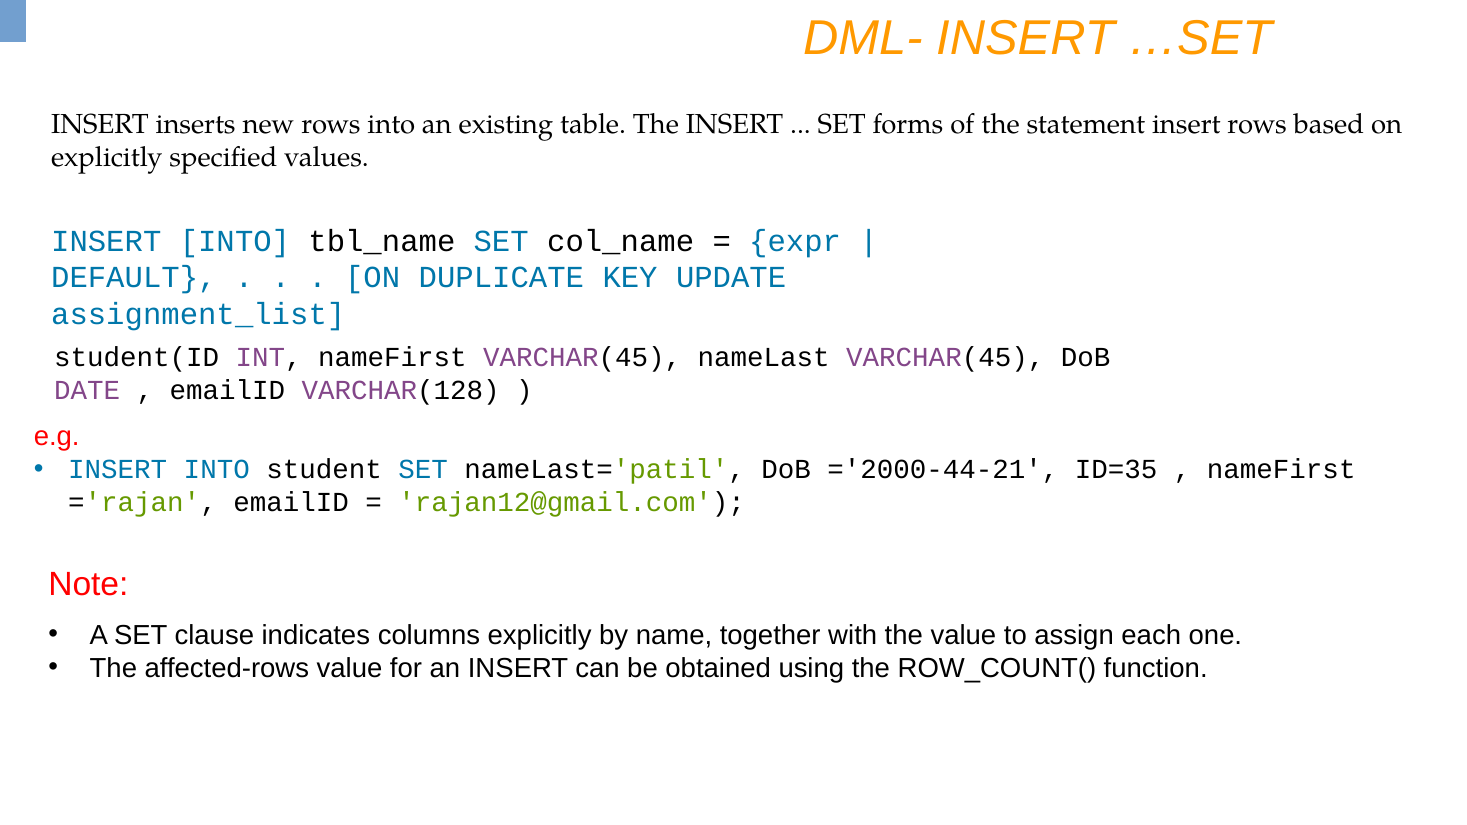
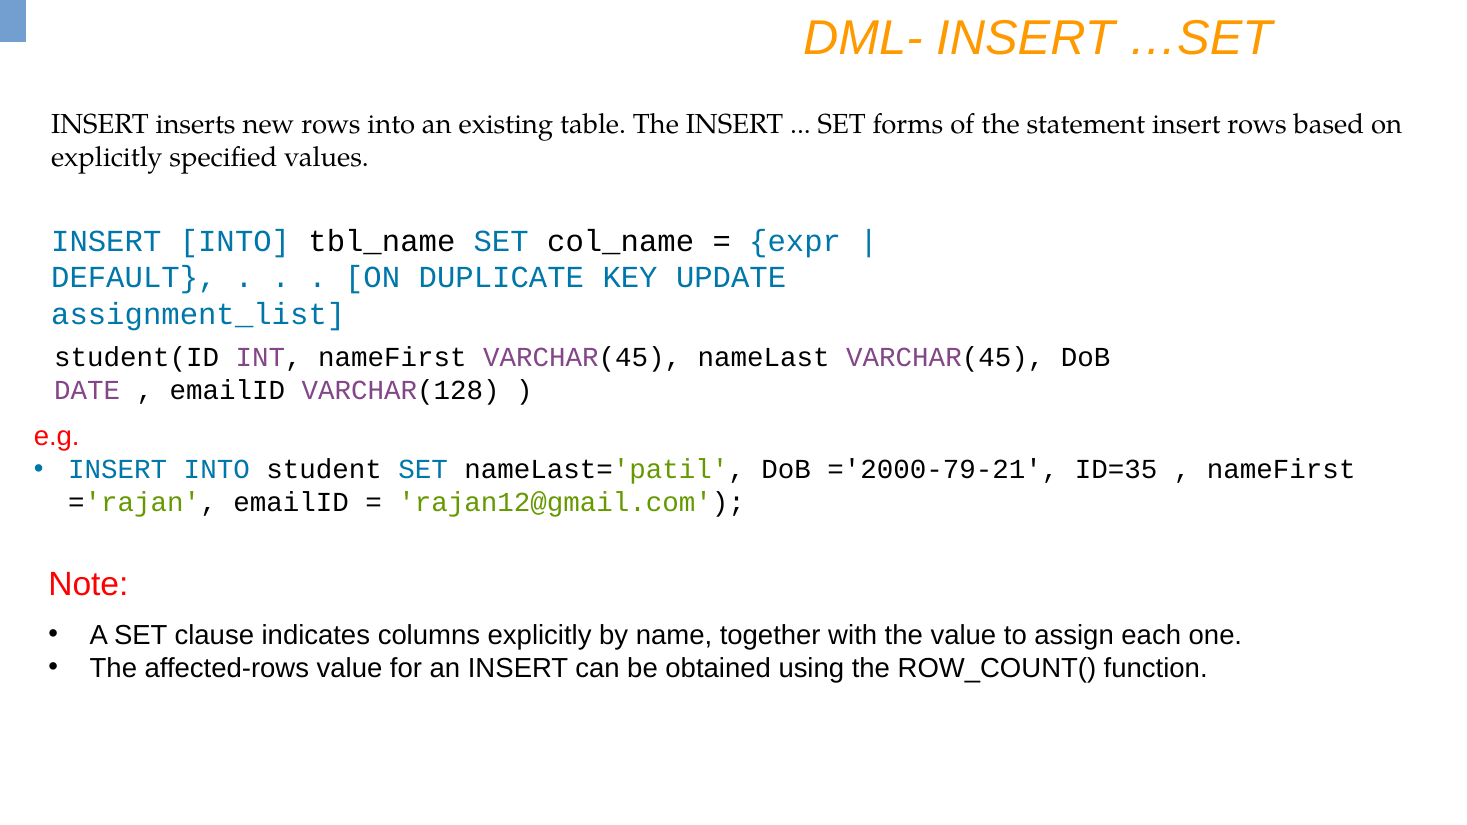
='2000-44-21: ='2000-44-21 -> ='2000-79-21
